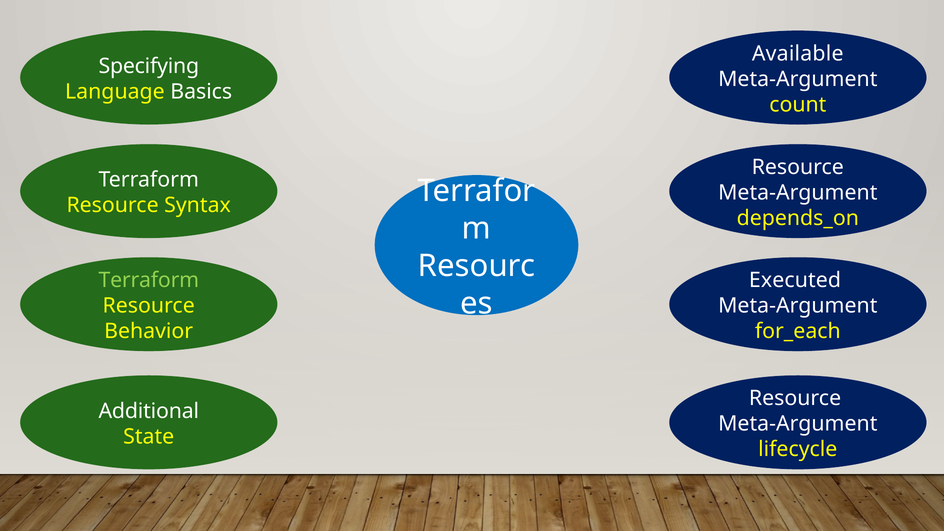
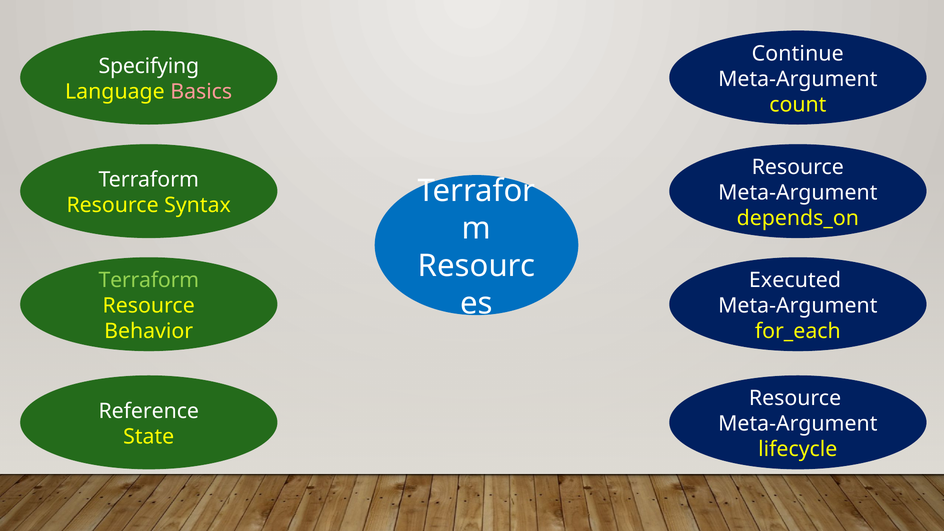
Available: Available -> Continue
Basics colour: white -> pink
Additional: Additional -> Reference
